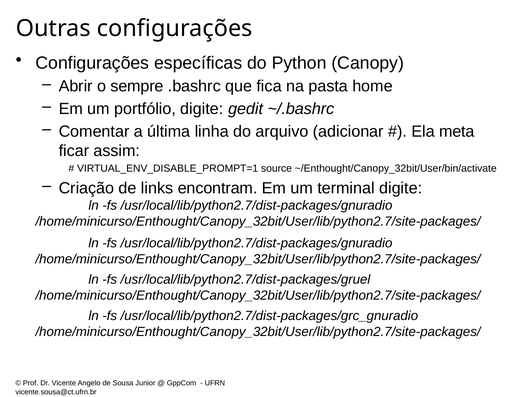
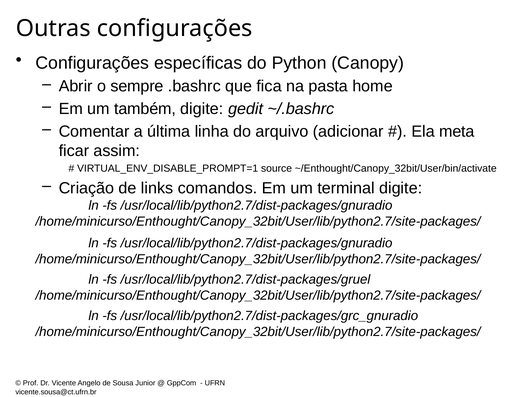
portfólio: portfólio -> também
encontram: encontram -> comandos
